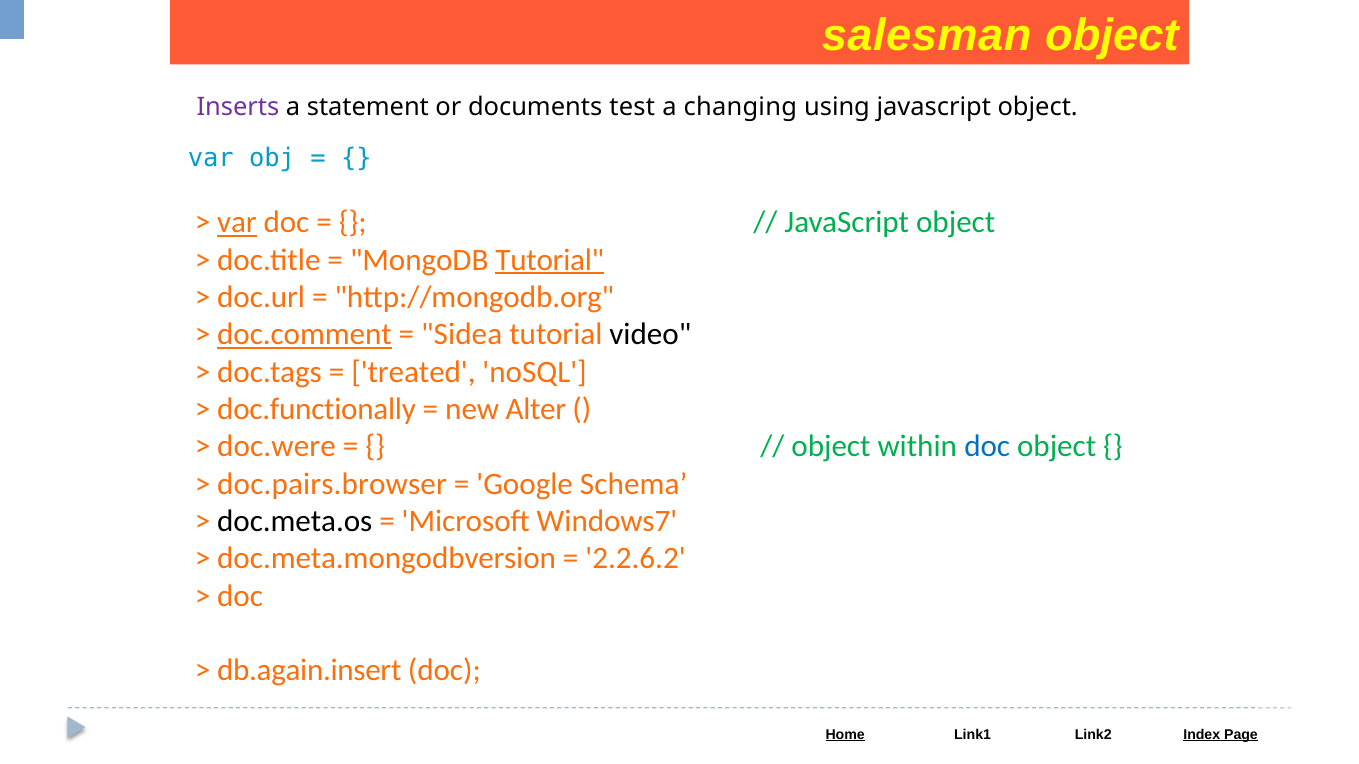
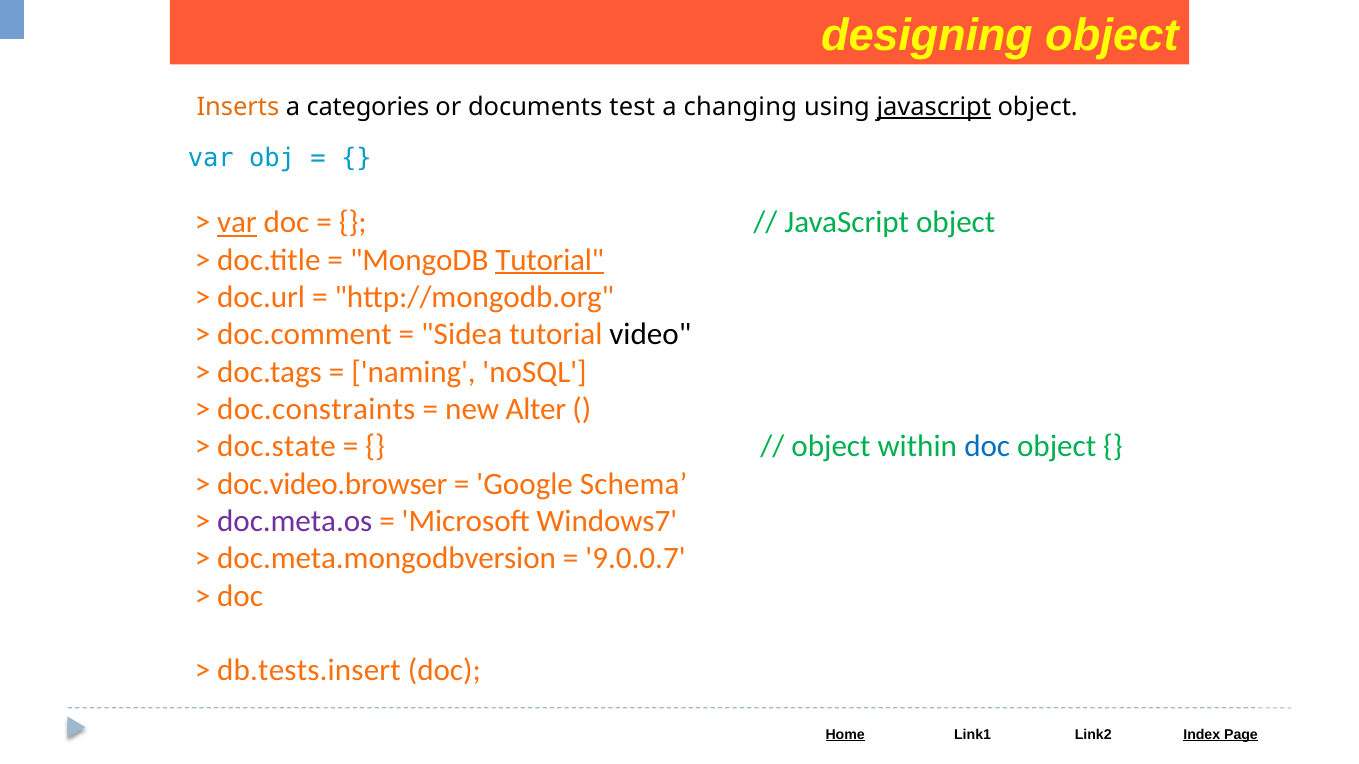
salesman: salesman -> designing
Inserts colour: purple -> orange
statement: statement -> categories
javascript at (934, 107) underline: none -> present
doc.comment underline: present -> none
treated: treated -> naming
doc.functionally: doc.functionally -> doc.constraints
doc.were: doc.were -> doc.state
doc.pairs.browser: doc.pairs.browser -> doc.video.browser
doc.meta.os colour: black -> purple
2.2.6.2: 2.2.6.2 -> 9.0.0.7
db.again.insert: db.again.insert -> db.tests.insert
